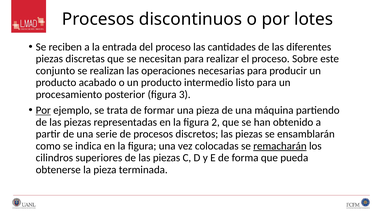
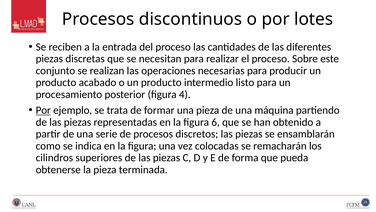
3: 3 -> 4
2: 2 -> 6
remacharán underline: present -> none
